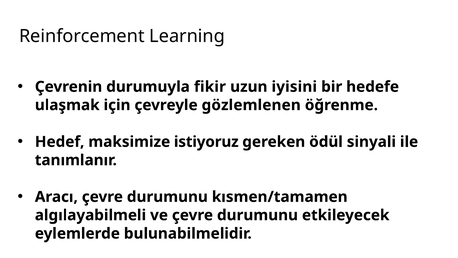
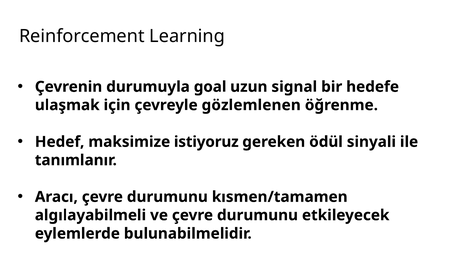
fikir: fikir -> goal
iyisini: iyisini -> signal
